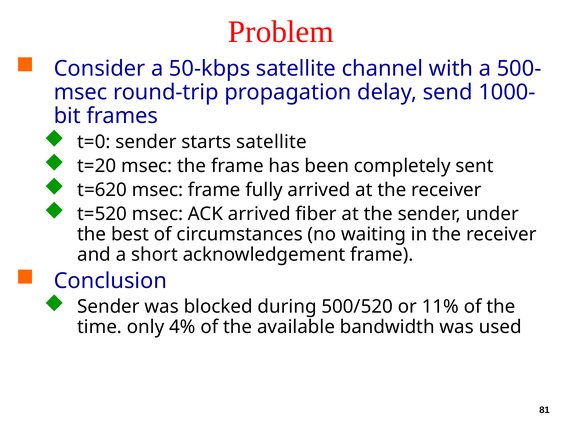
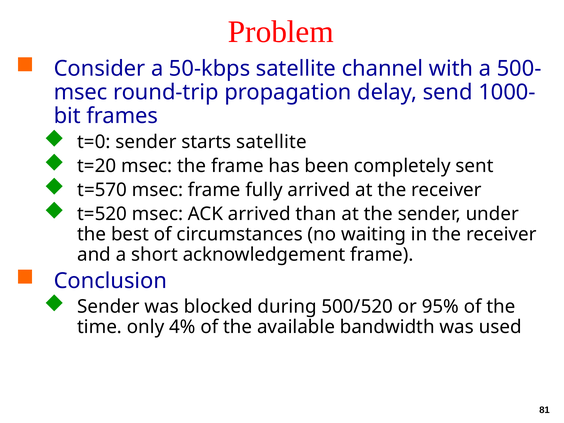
t=620: t=620 -> t=570
fiber: fiber -> than
11%: 11% -> 95%
